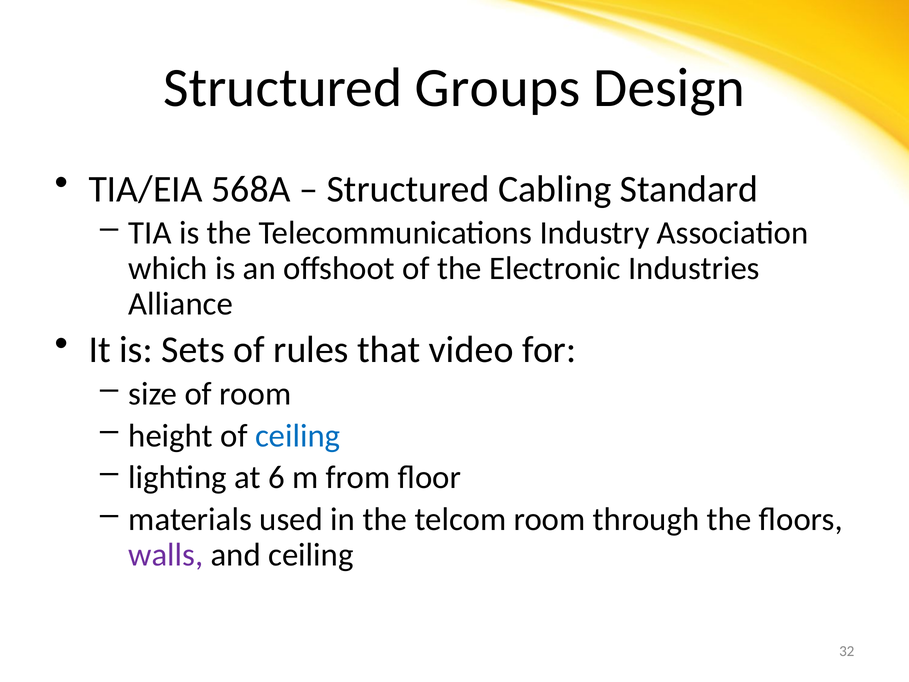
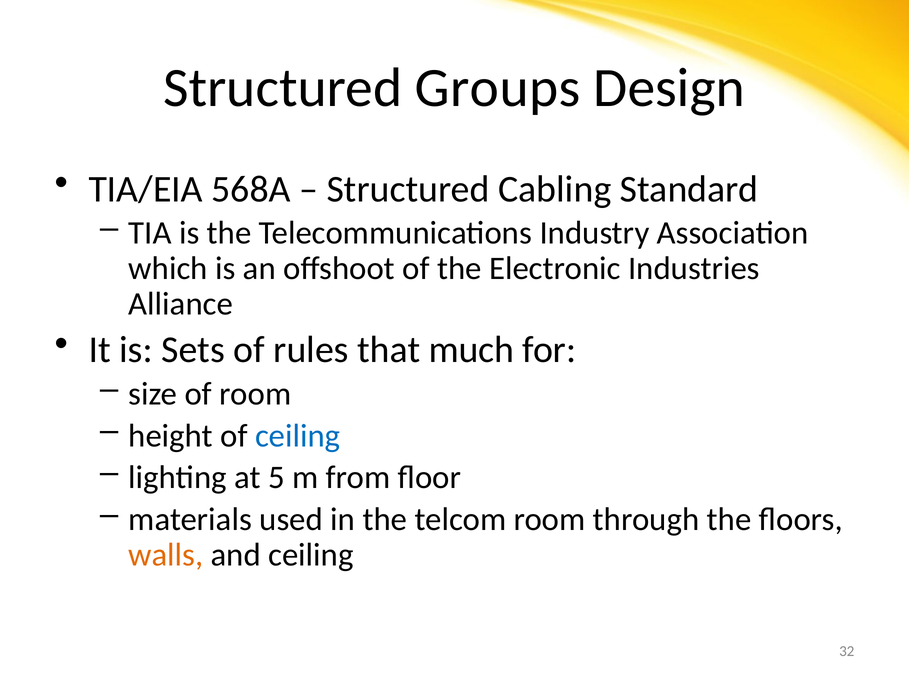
video: video -> much
6: 6 -> 5
walls colour: purple -> orange
